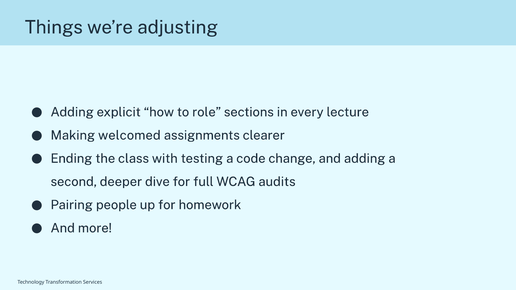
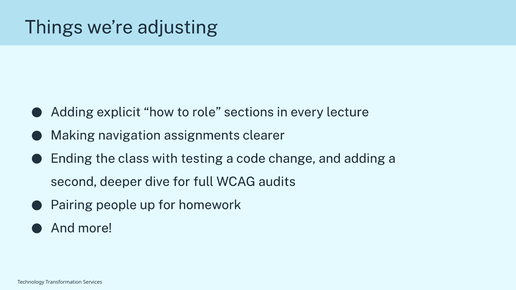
welcomed: welcomed -> navigation
